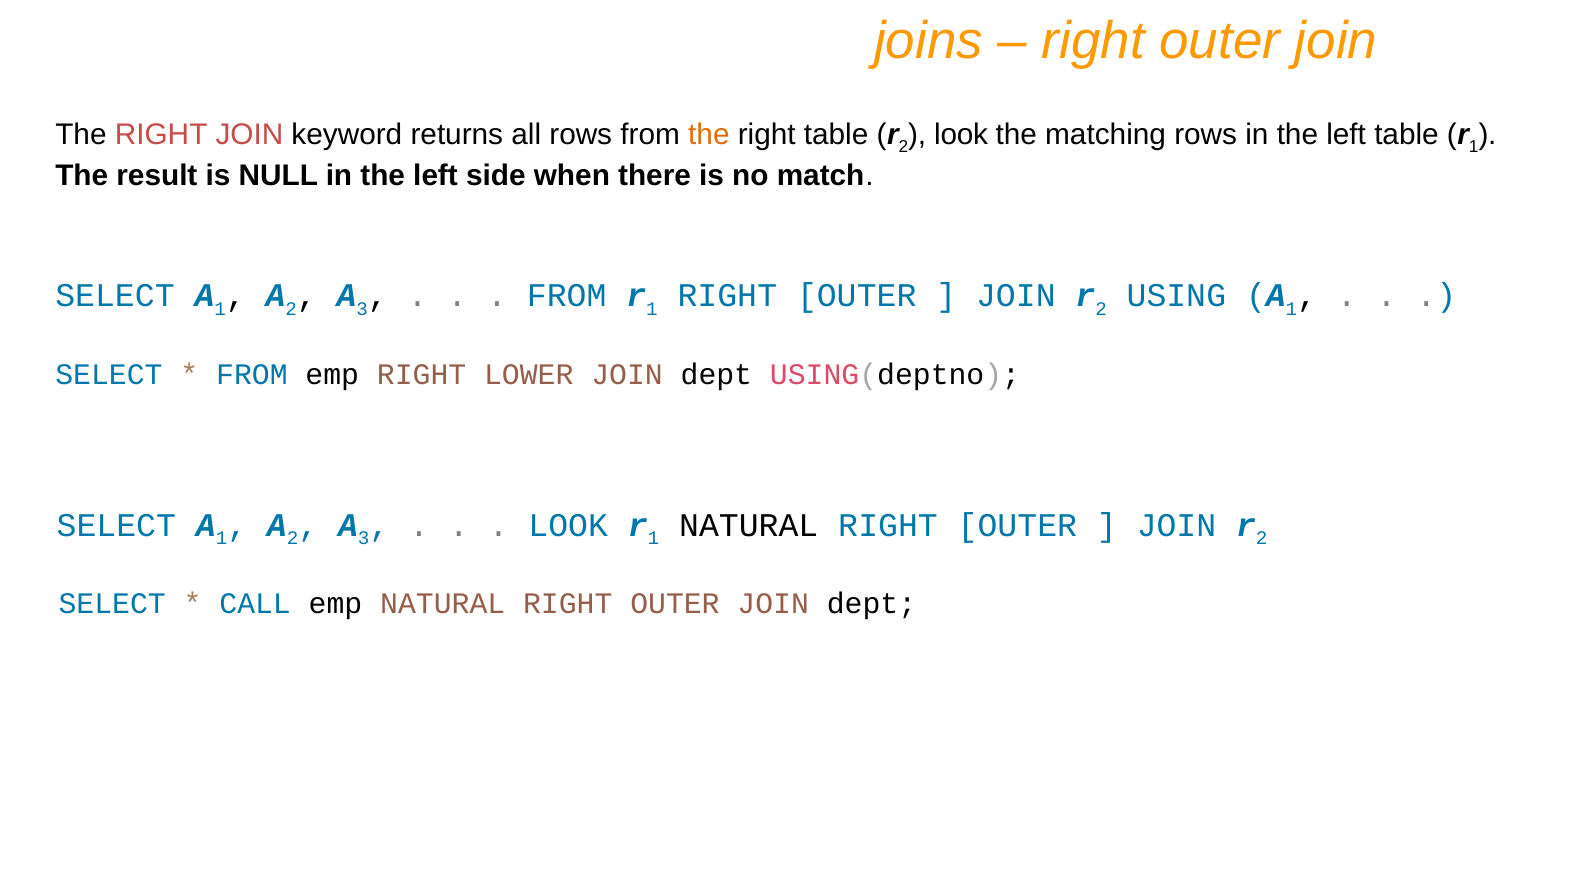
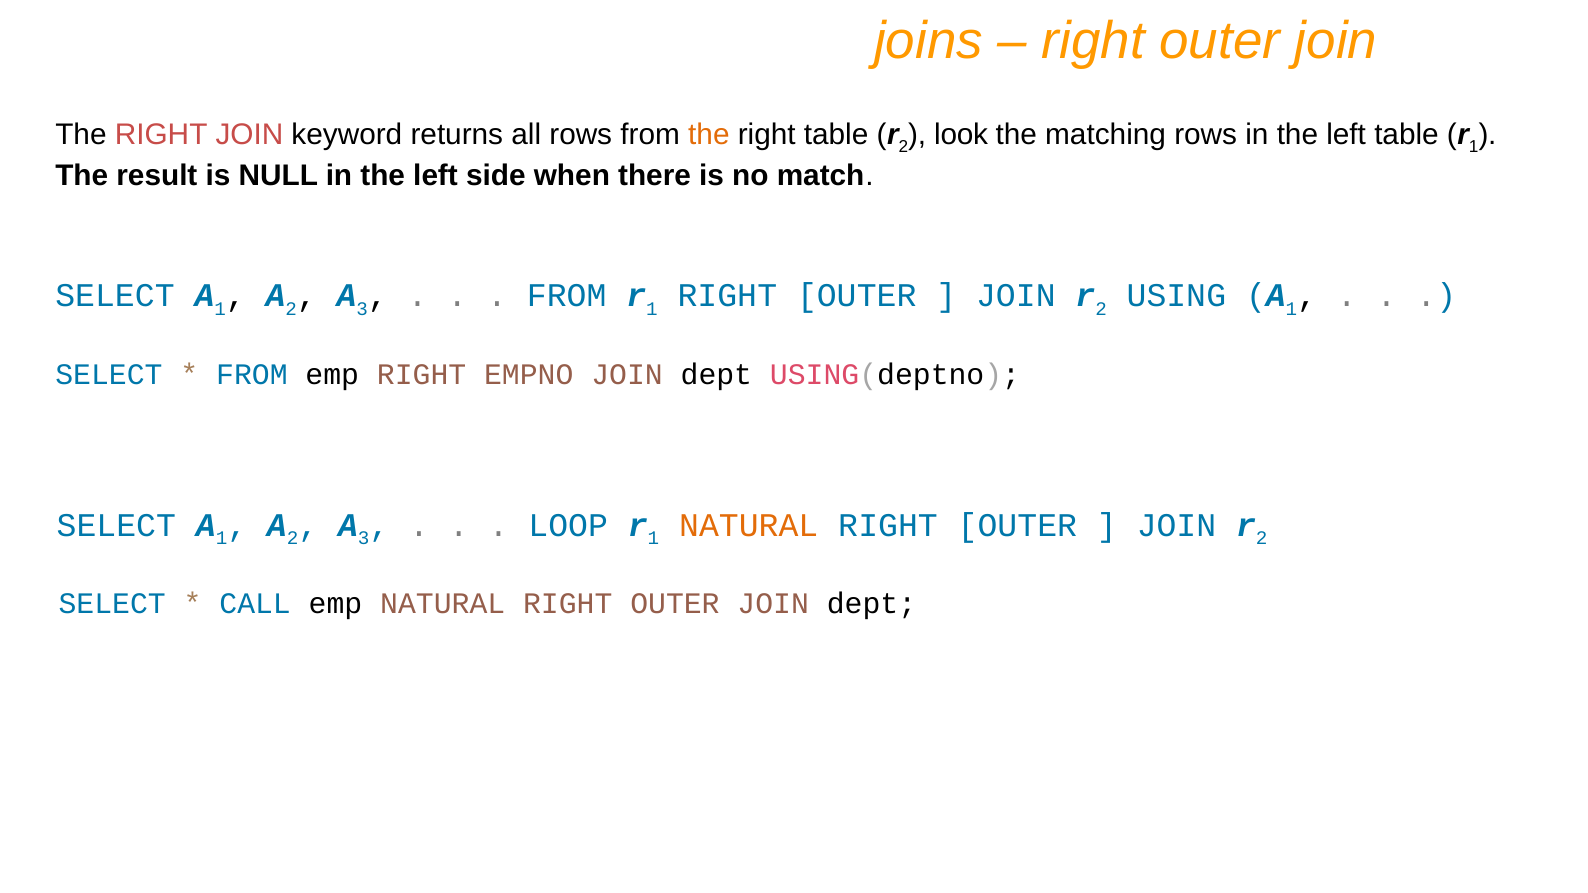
LOWER: LOWER -> EMPNO
LOOK at (568, 526): LOOK -> LOOP
NATURAL at (749, 526) colour: black -> orange
